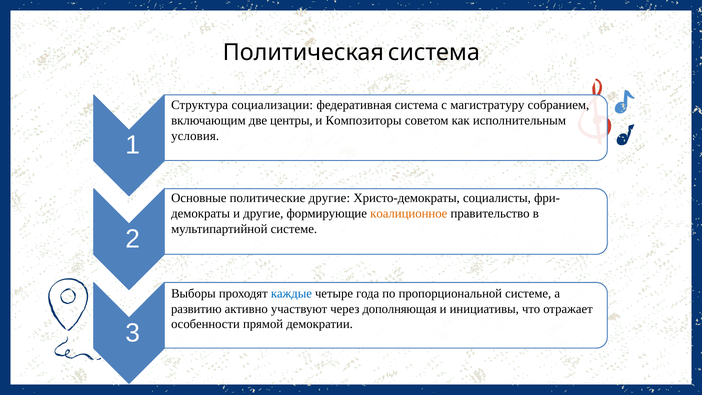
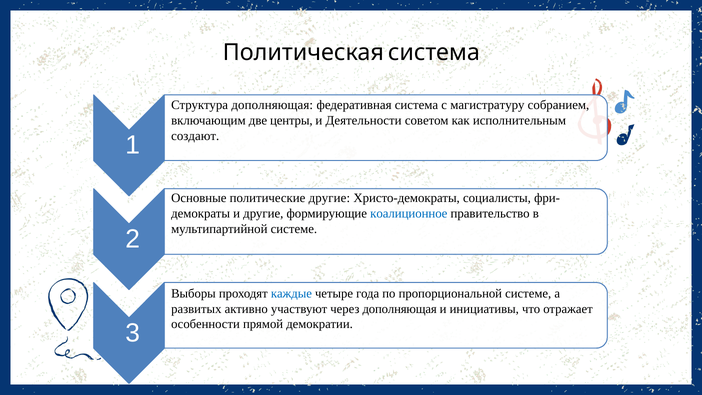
Структура социализации: социализации -> дополняющая
Композиторы: Композиторы -> Деятельности
условия: условия -> создают
коалиционное colour: orange -> blue
развитию: развитию -> развитых
